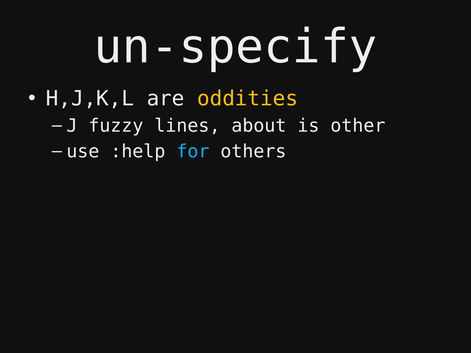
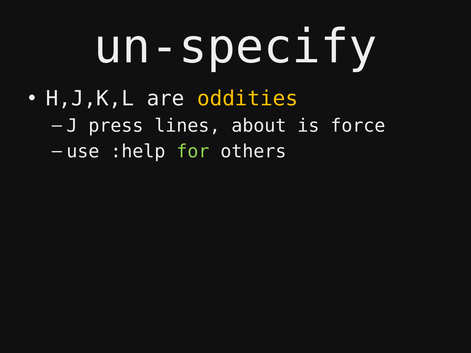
fuzzy: fuzzy -> press
other: other -> force
for colour: light blue -> light green
